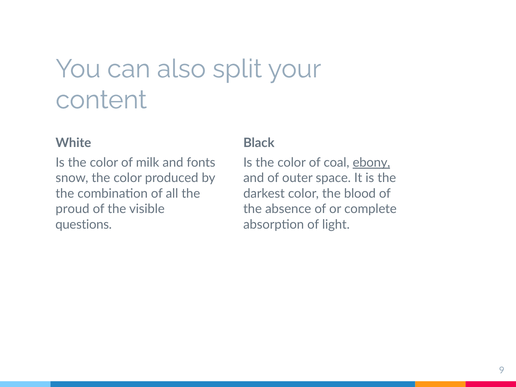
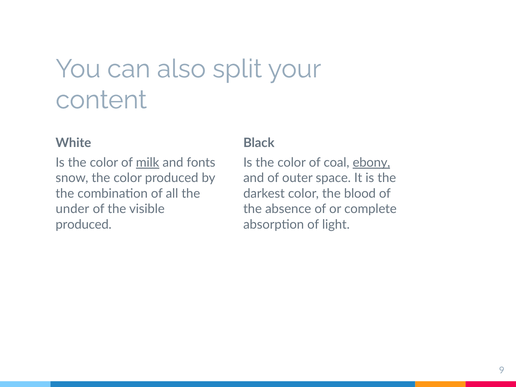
milk underline: none -> present
proud: proud -> under
questions at (84, 225): questions -> produced
